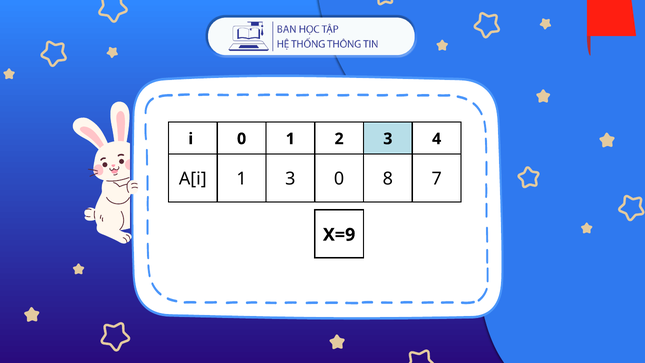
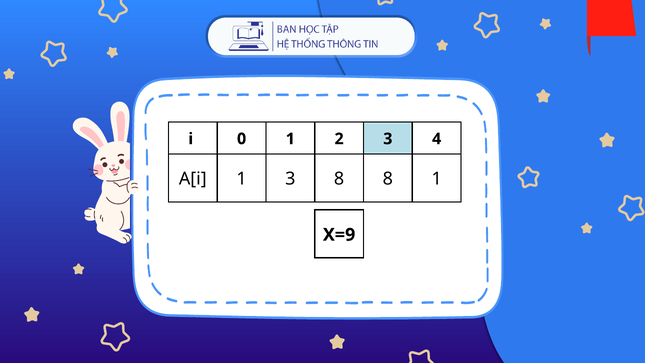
3 0: 0 -> 8
8 7: 7 -> 1
